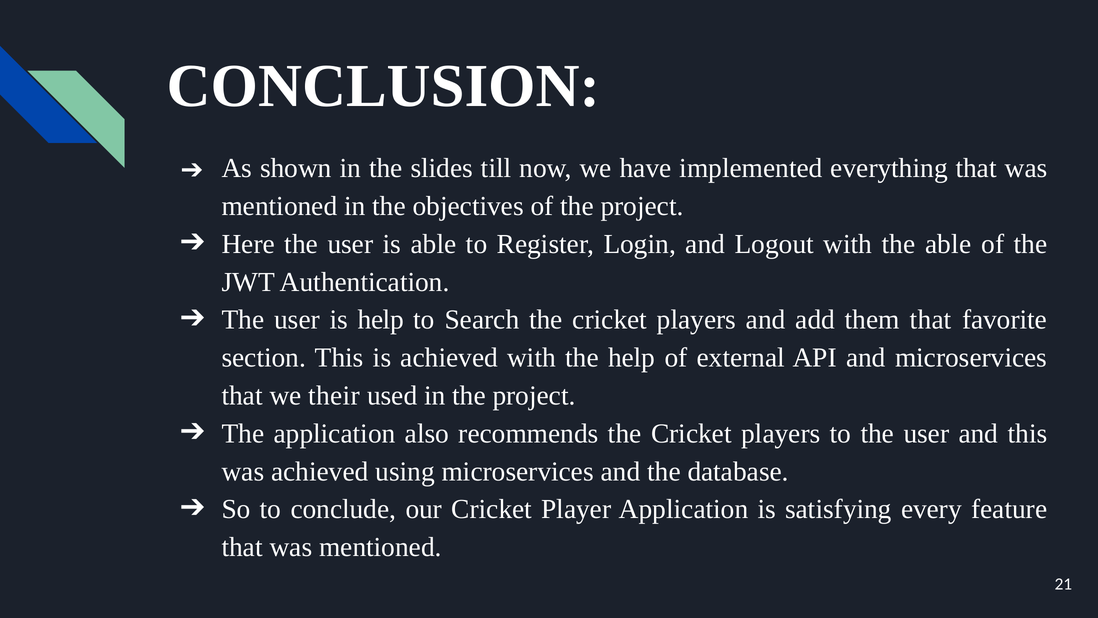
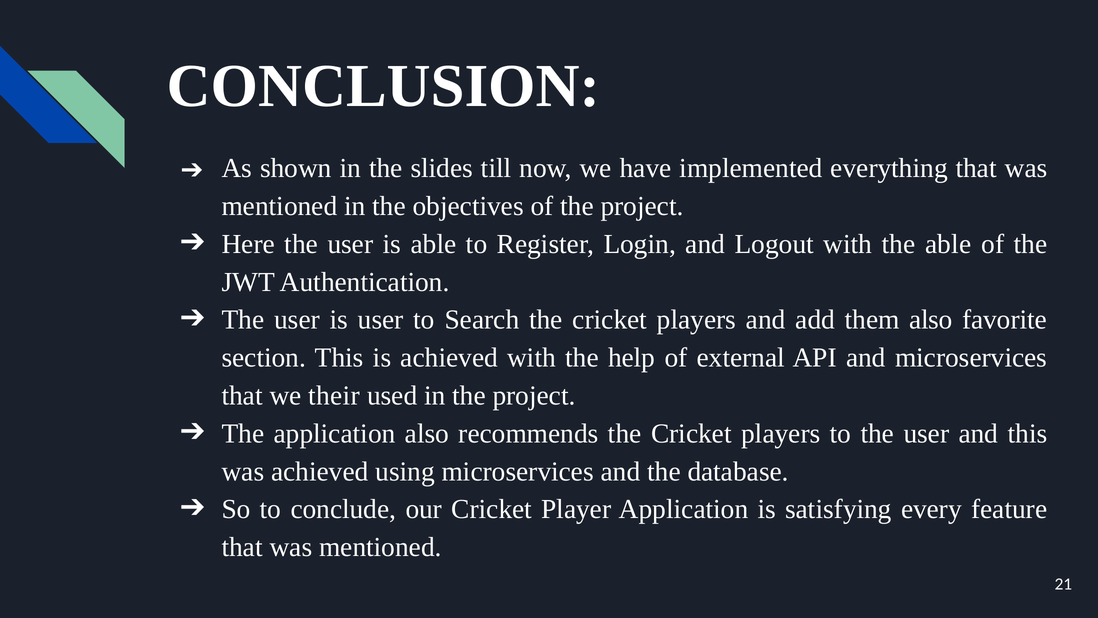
is help: help -> user
them that: that -> also
